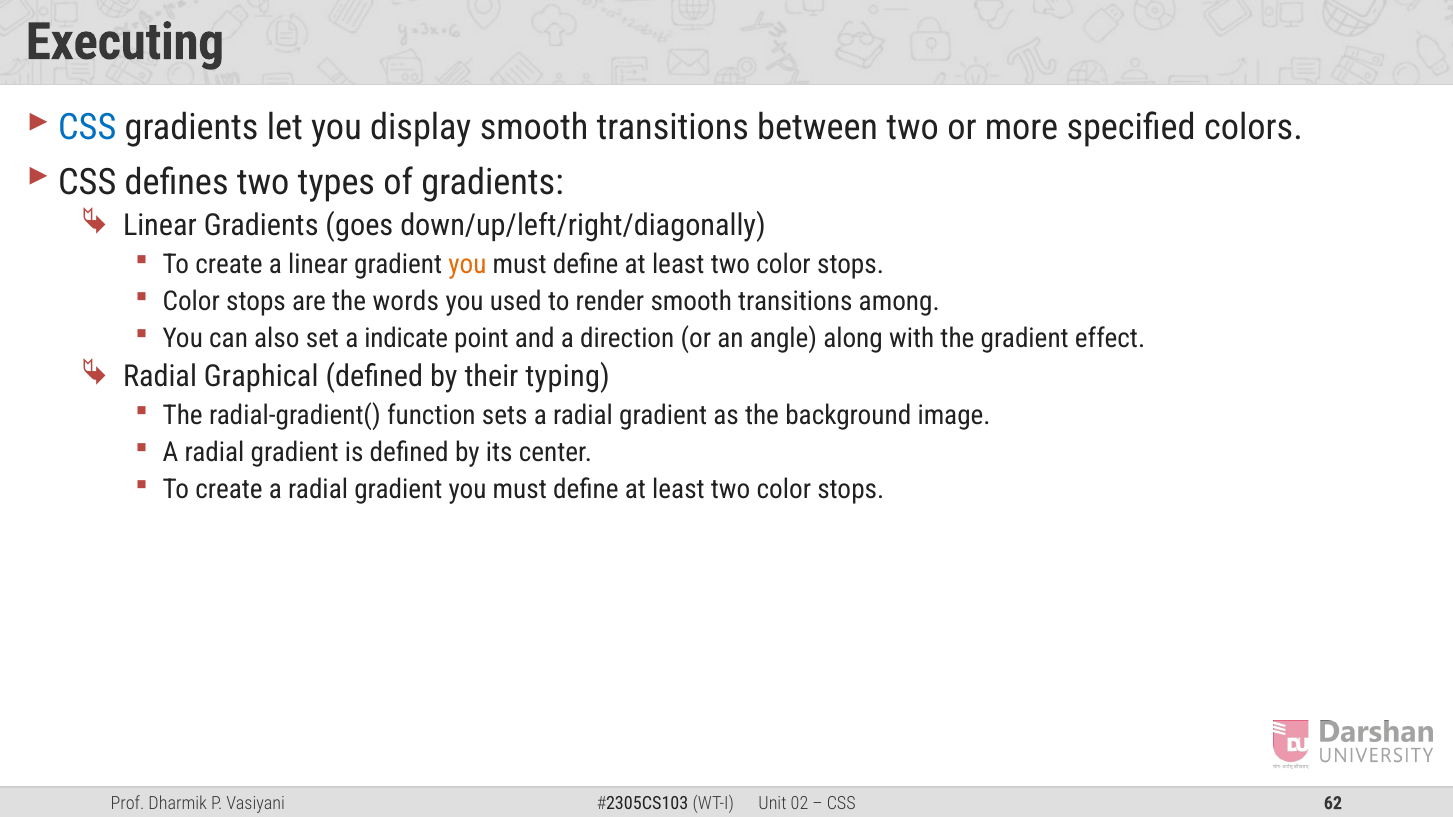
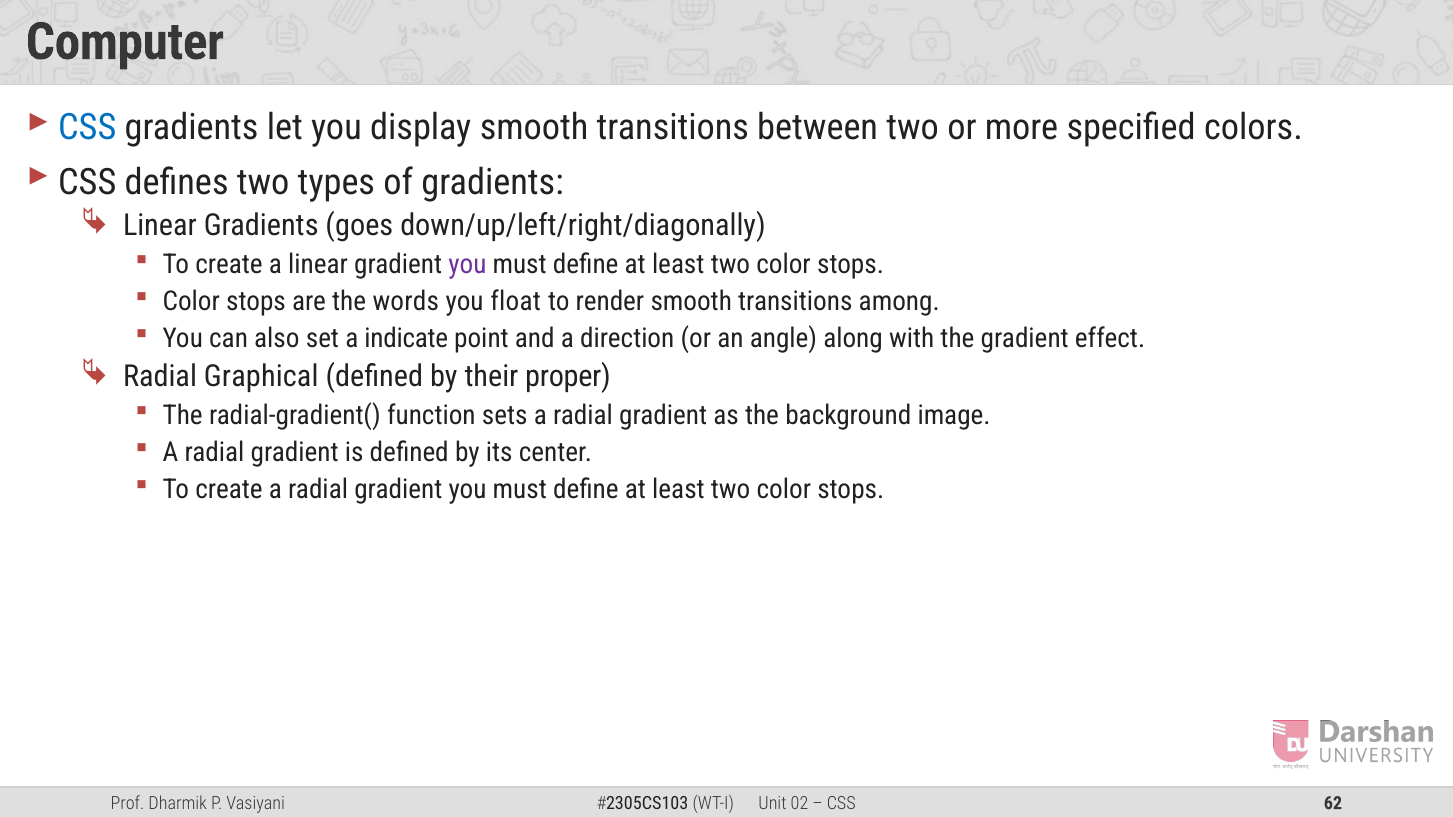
Executing: Executing -> Computer
you at (467, 264) colour: orange -> purple
used: used -> float
typing: typing -> proper
